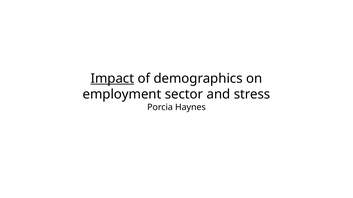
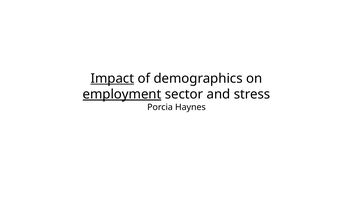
employment underline: none -> present
